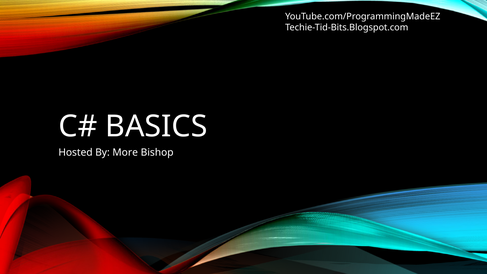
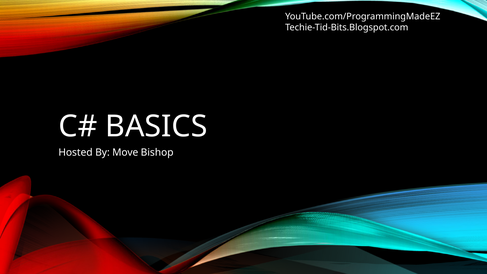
More: More -> Move
